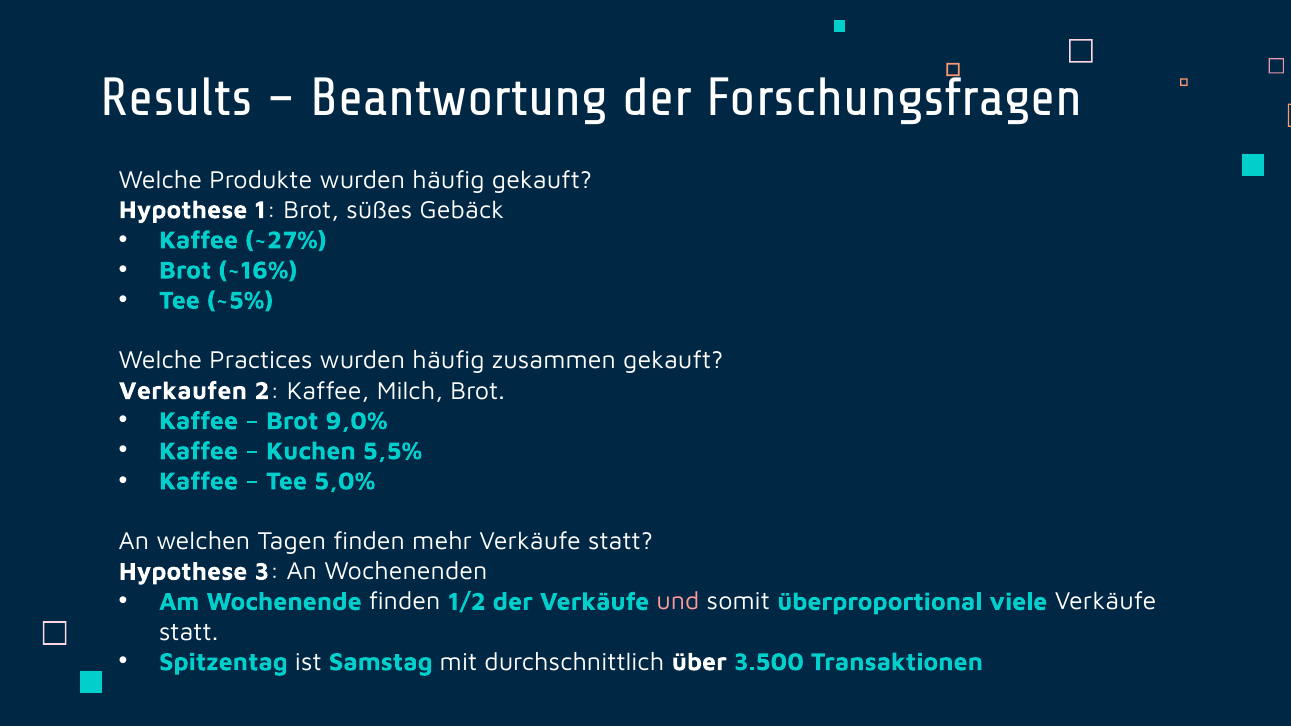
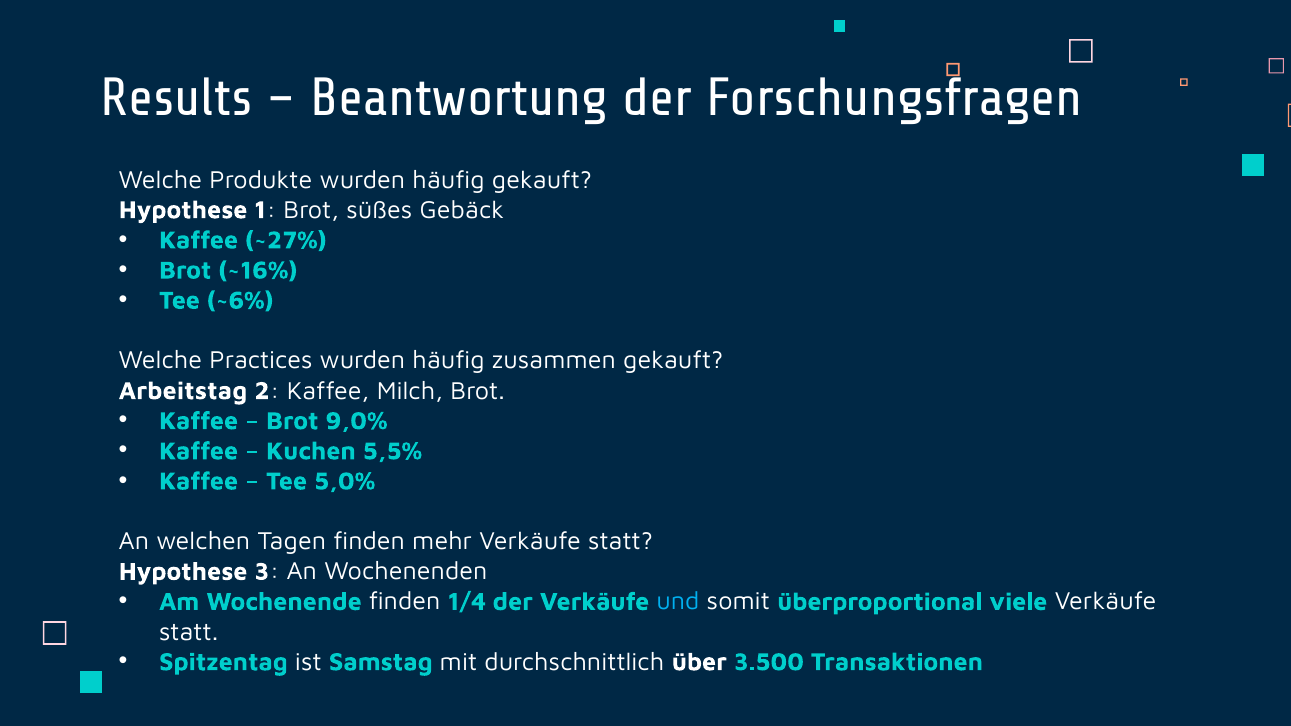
~5%: ~5% -> ~6%
Verkaufen: Verkaufen -> Arbeitstag
1/2: 1/2 -> 1/4
und colour: pink -> light blue
